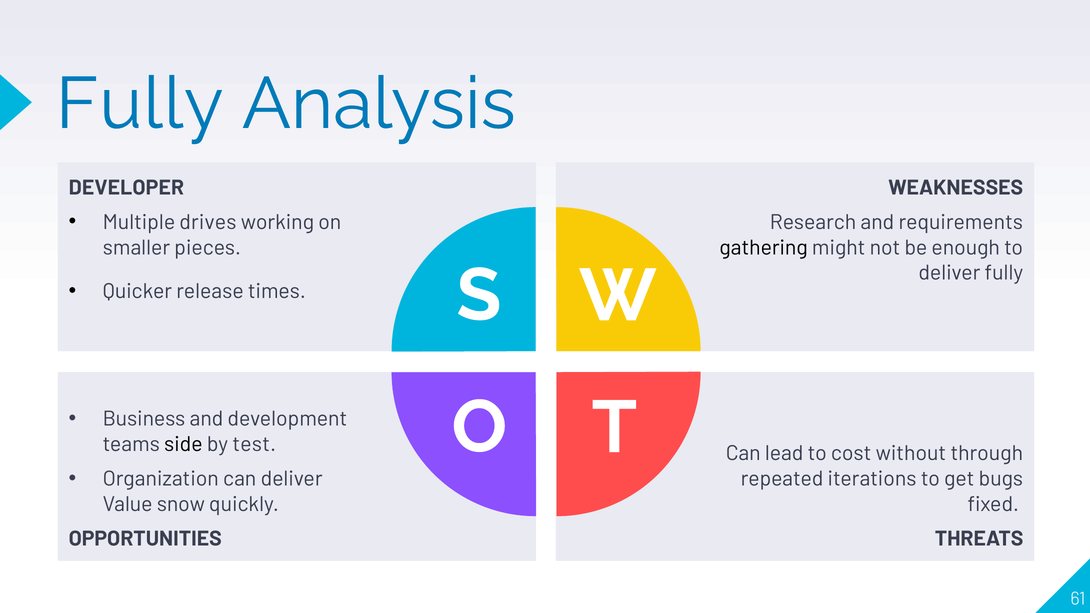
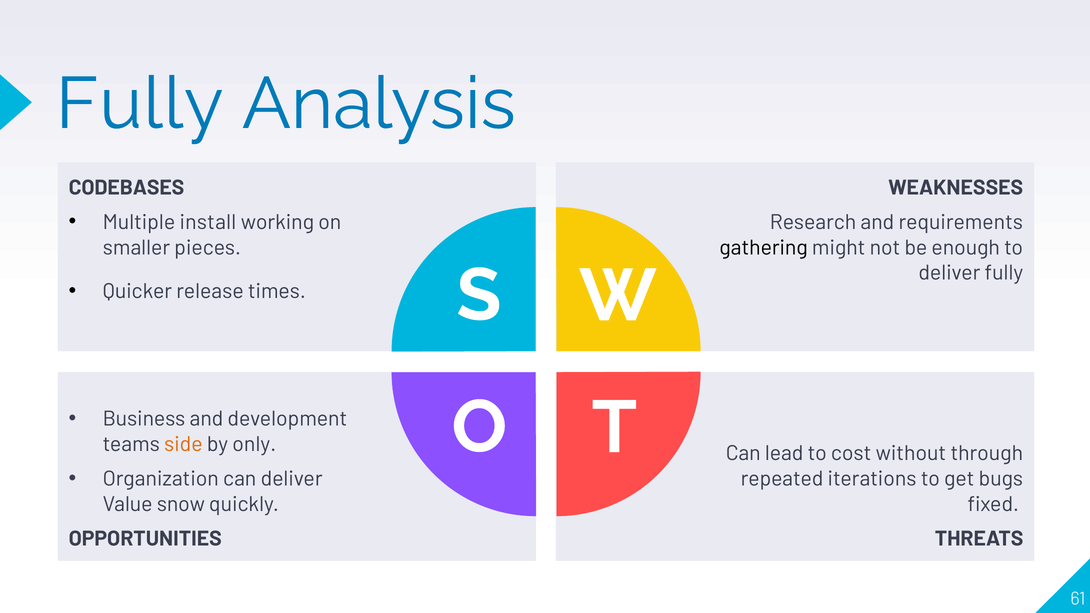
DEVELOPER: DEVELOPER -> CODEBASES
drives: drives -> install
side colour: black -> orange
test: test -> only
